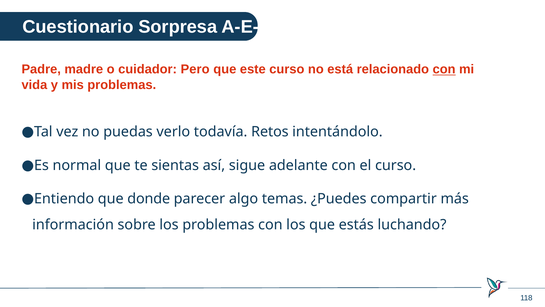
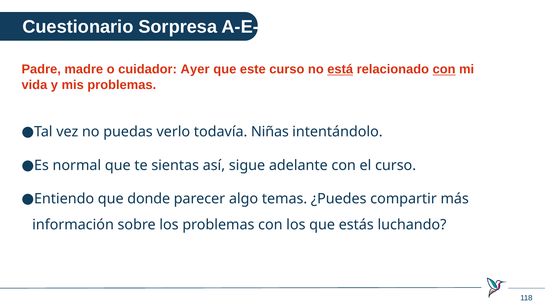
Pero: Pero -> Ayer
está underline: none -> present
Retos: Retos -> Niñas
